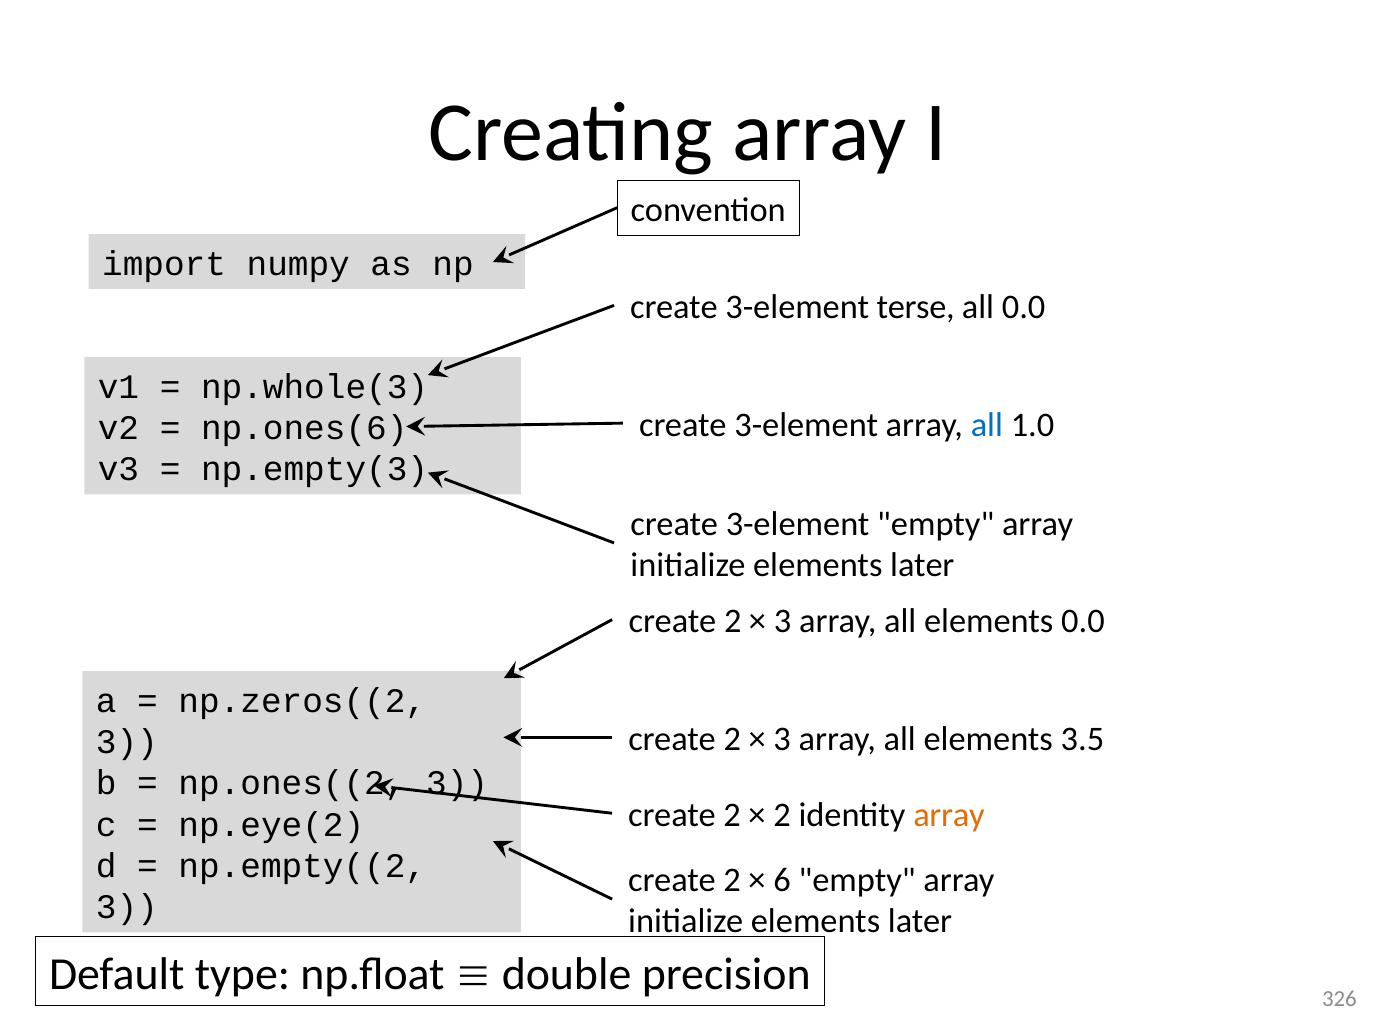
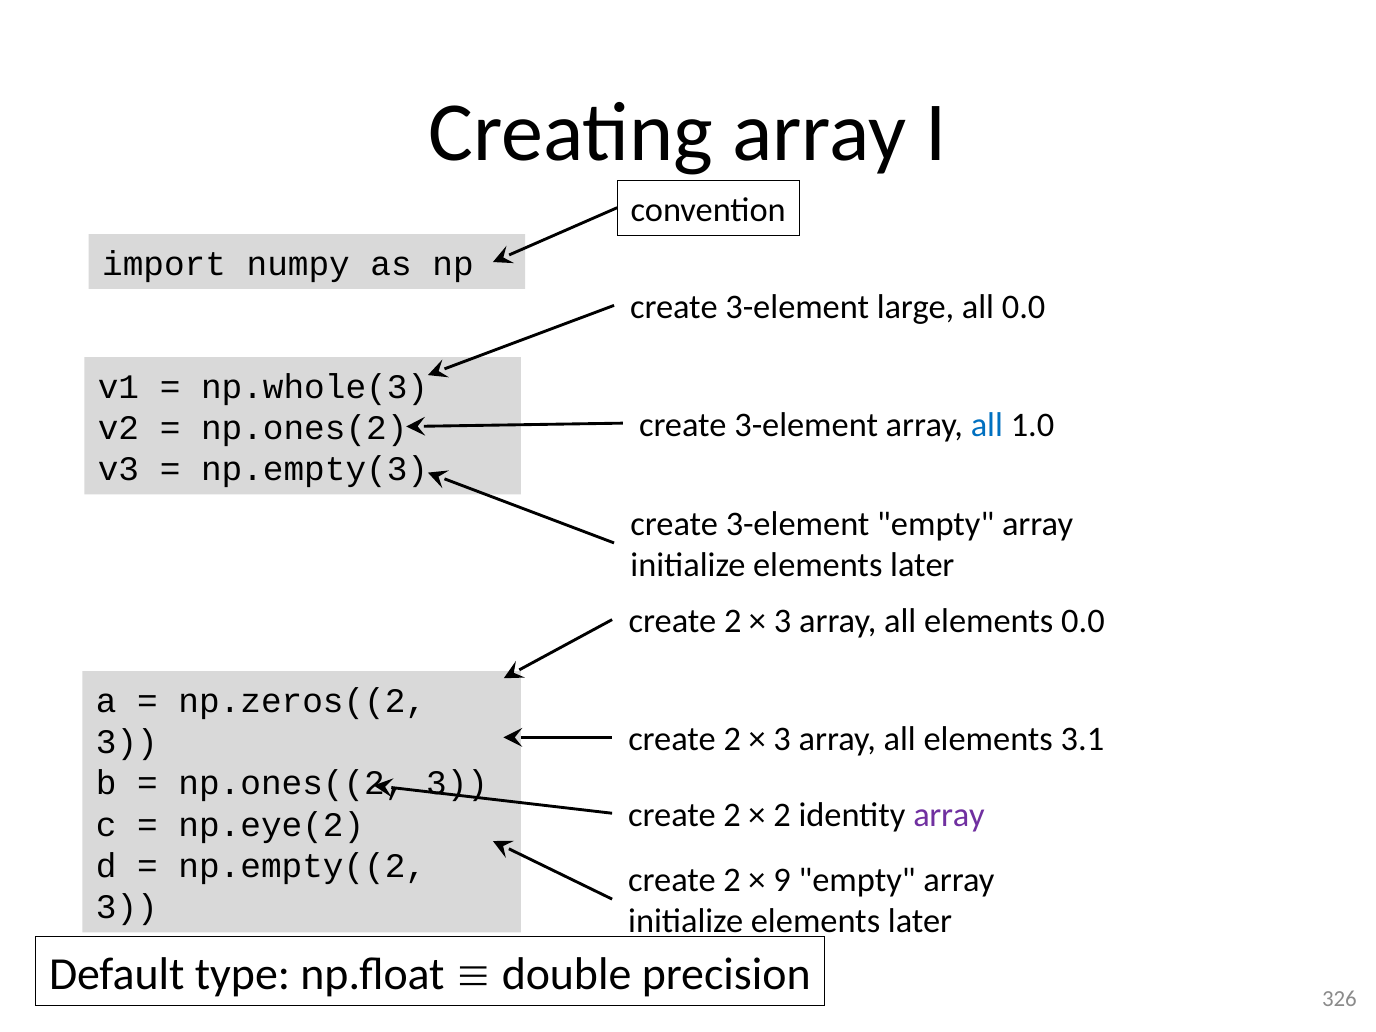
terse: terse -> large
np.ones(6: np.ones(6 -> np.ones(2
3.5: 3.5 -> 3.1
array at (949, 815) colour: orange -> purple
6: 6 -> 9
